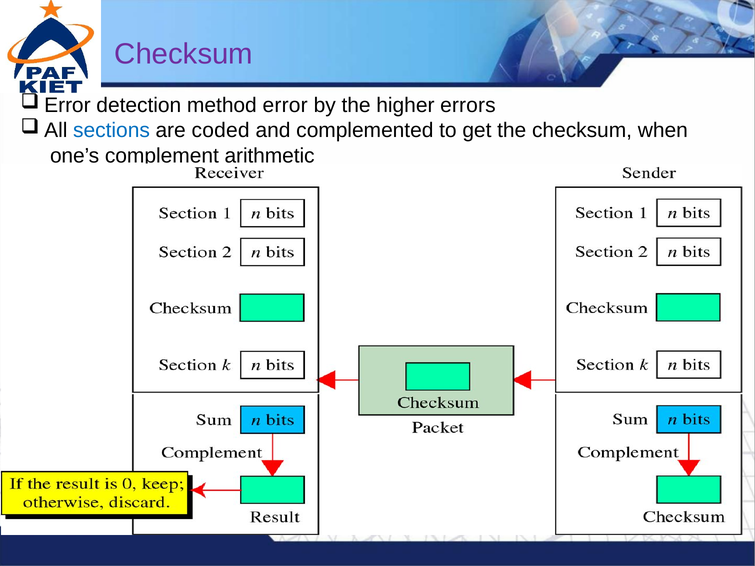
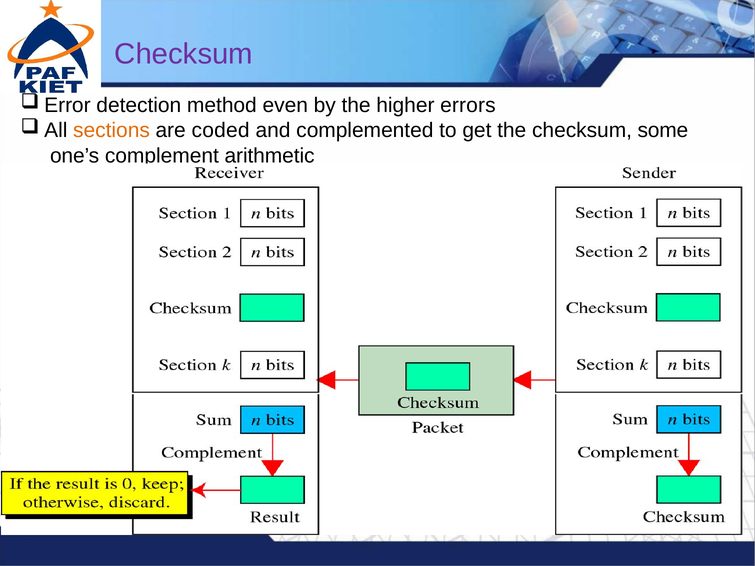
error: error -> even
sections colour: blue -> orange
when: when -> some
